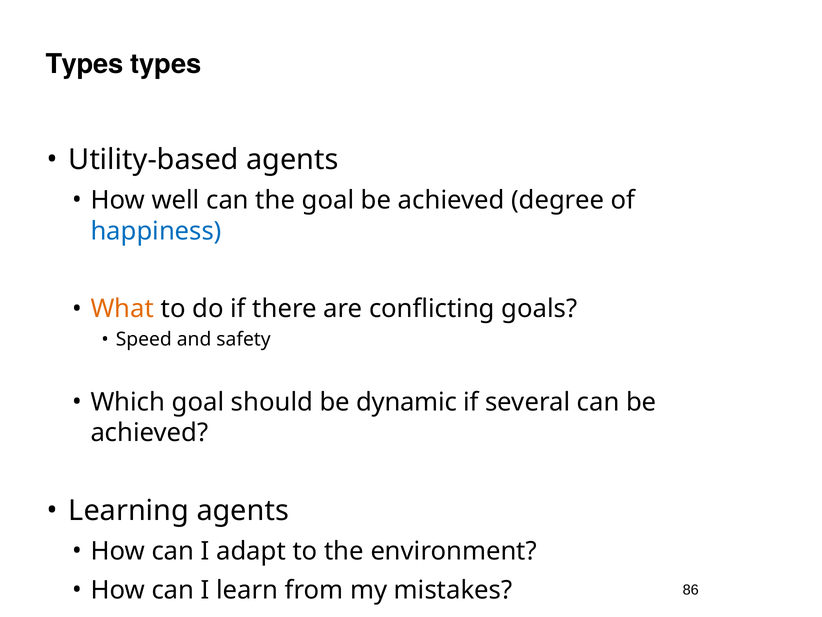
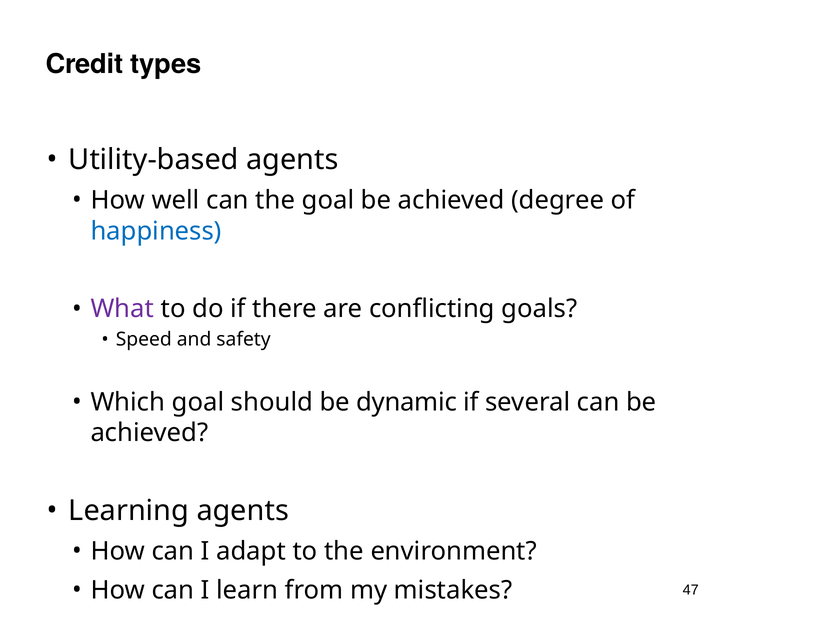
Types at (84, 64): Types -> Credit
What colour: orange -> purple
86: 86 -> 47
